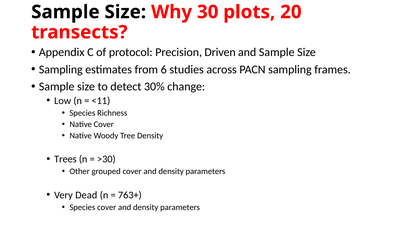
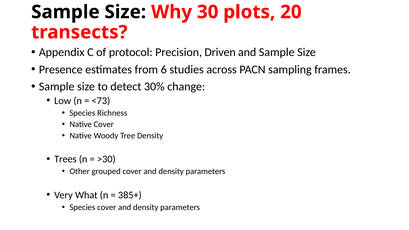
Sampling at (61, 69): Sampling -> Presence
<11: <11 -> <73
Dead: Dead -> What
763+: 763+ -> 385+
